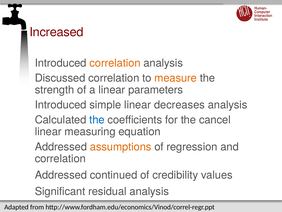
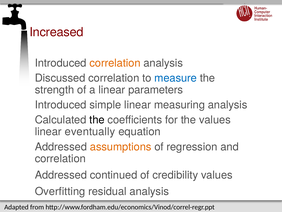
measure colour: orange -> blue
decreases: decreases -> measuring
the at (97, 120) colour: blue -> black
the cancel: cancel -> values
measuring: measuring -> eventually
Significant: Significant -> Overfitting
